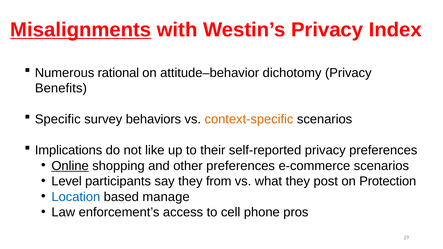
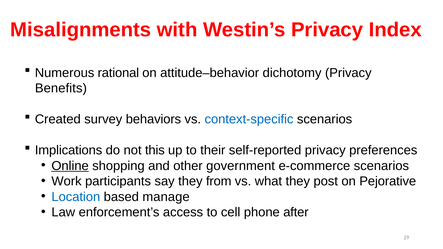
Misalignments underline: present -> none
Specific: Specific -> Created
context-specific colour: orange -> blue
like: like -> this
other preferences: preferences -> government
Level: Level -> Work
Protection: Protection -> Pejorative
pros: pros -> after
